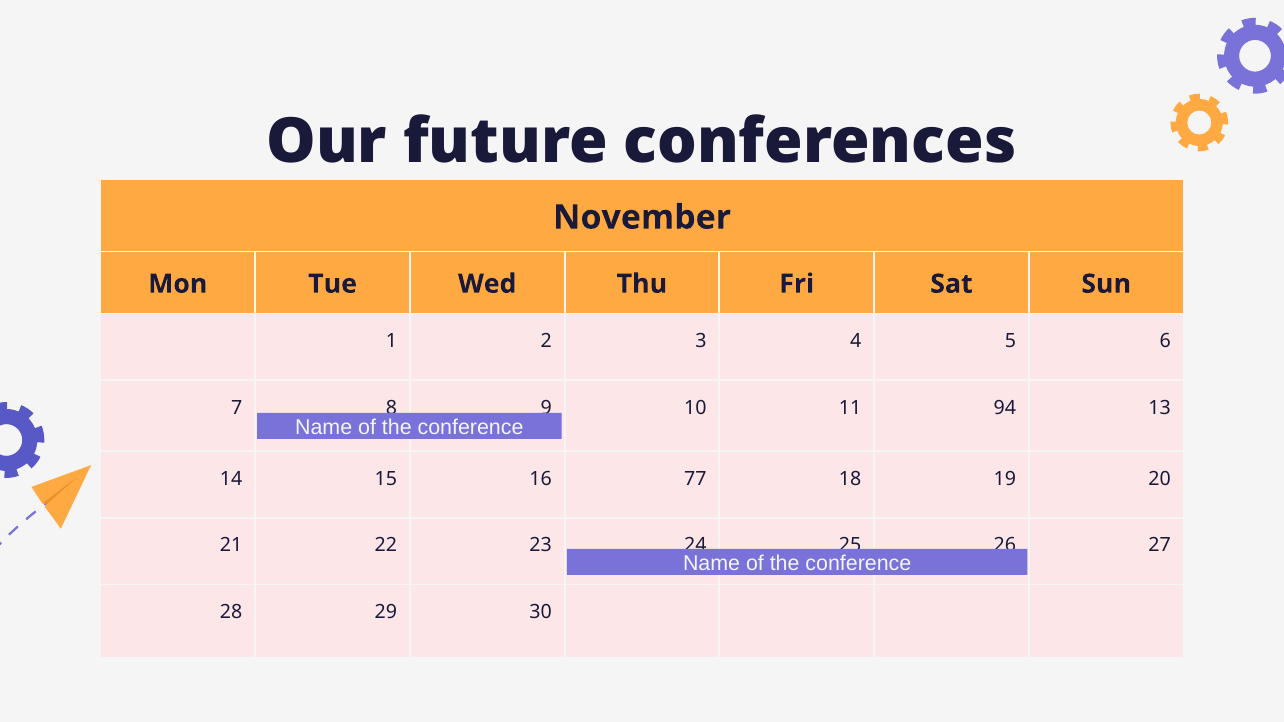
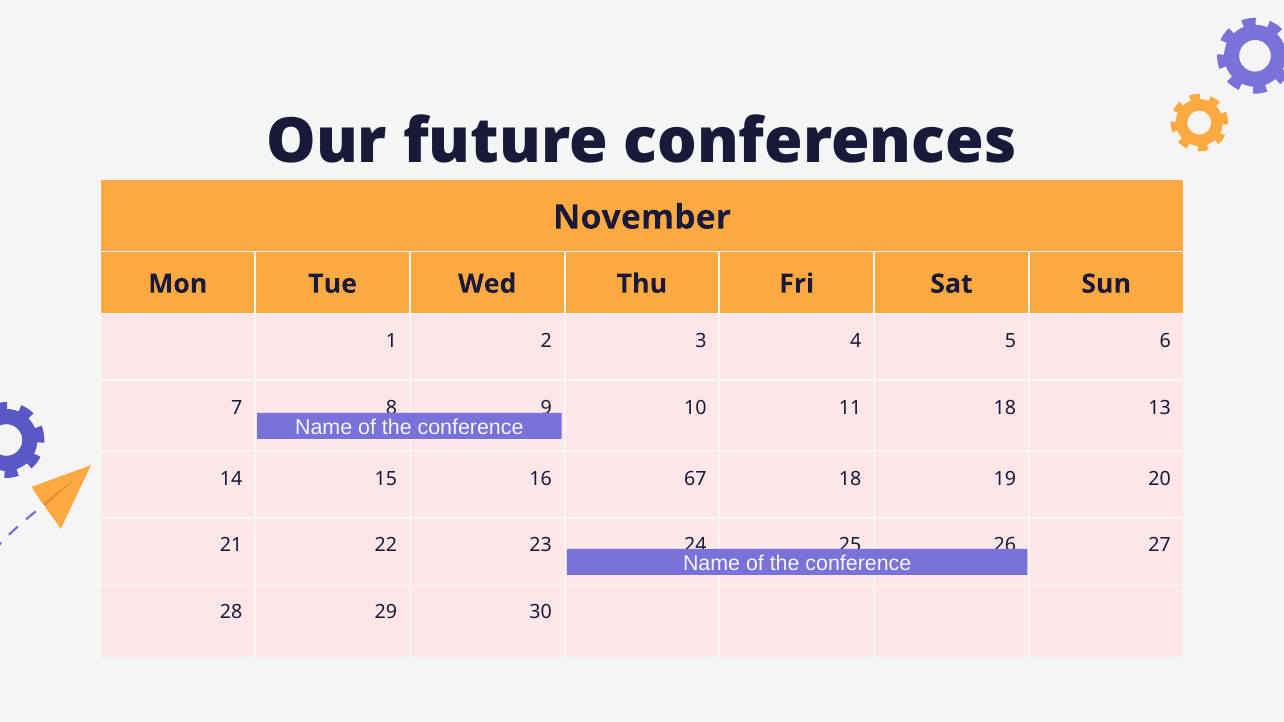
11 94: 94 -> 18
77: 77 -> 67
